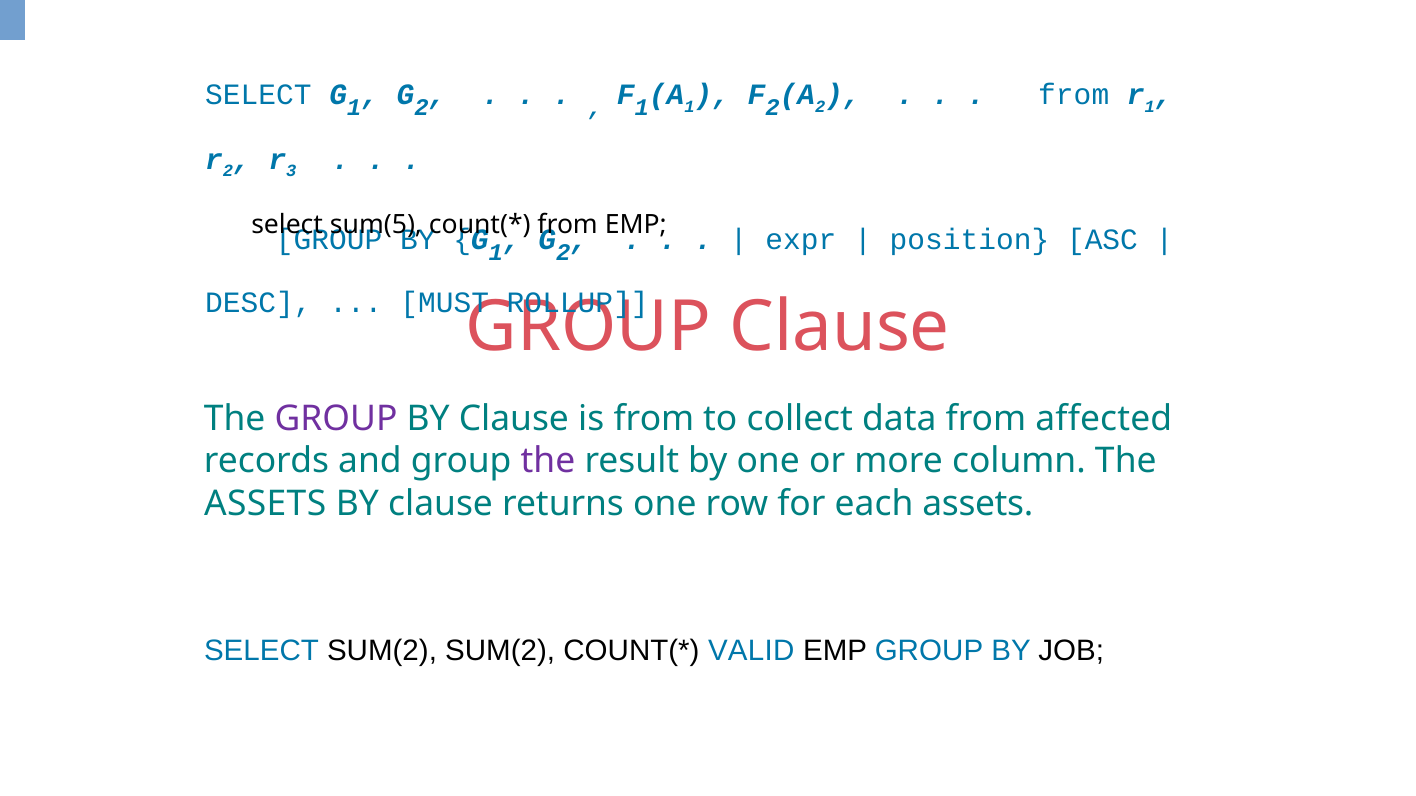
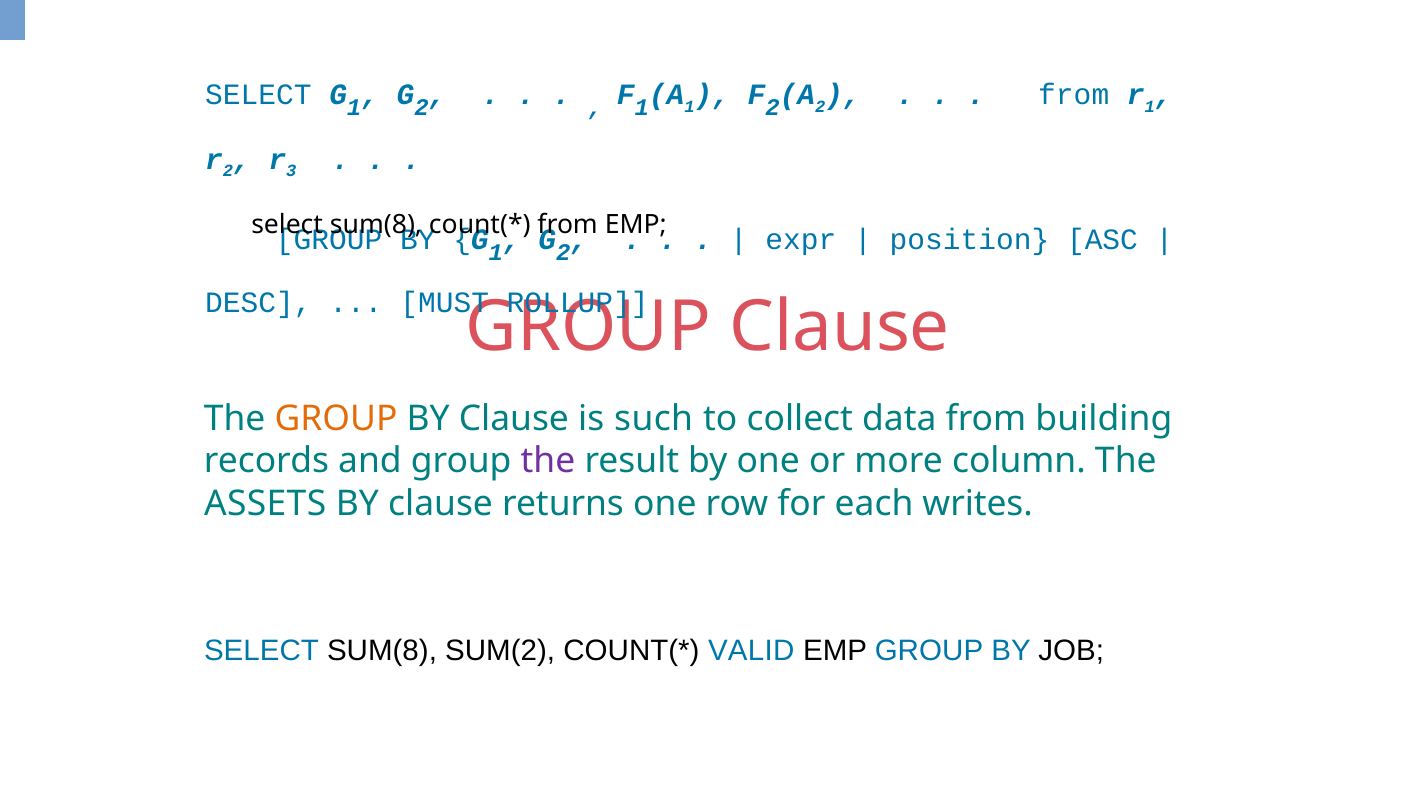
sum(5 at (376, 225): sum(5 -> sum(8
GROUP at (336, 419) colour: purple -> orange
is from: from -> such
affected: affected -> building
each assets: assets -> writes
SUM(2 at (382, 651): SUM(2 -> SUM(8
